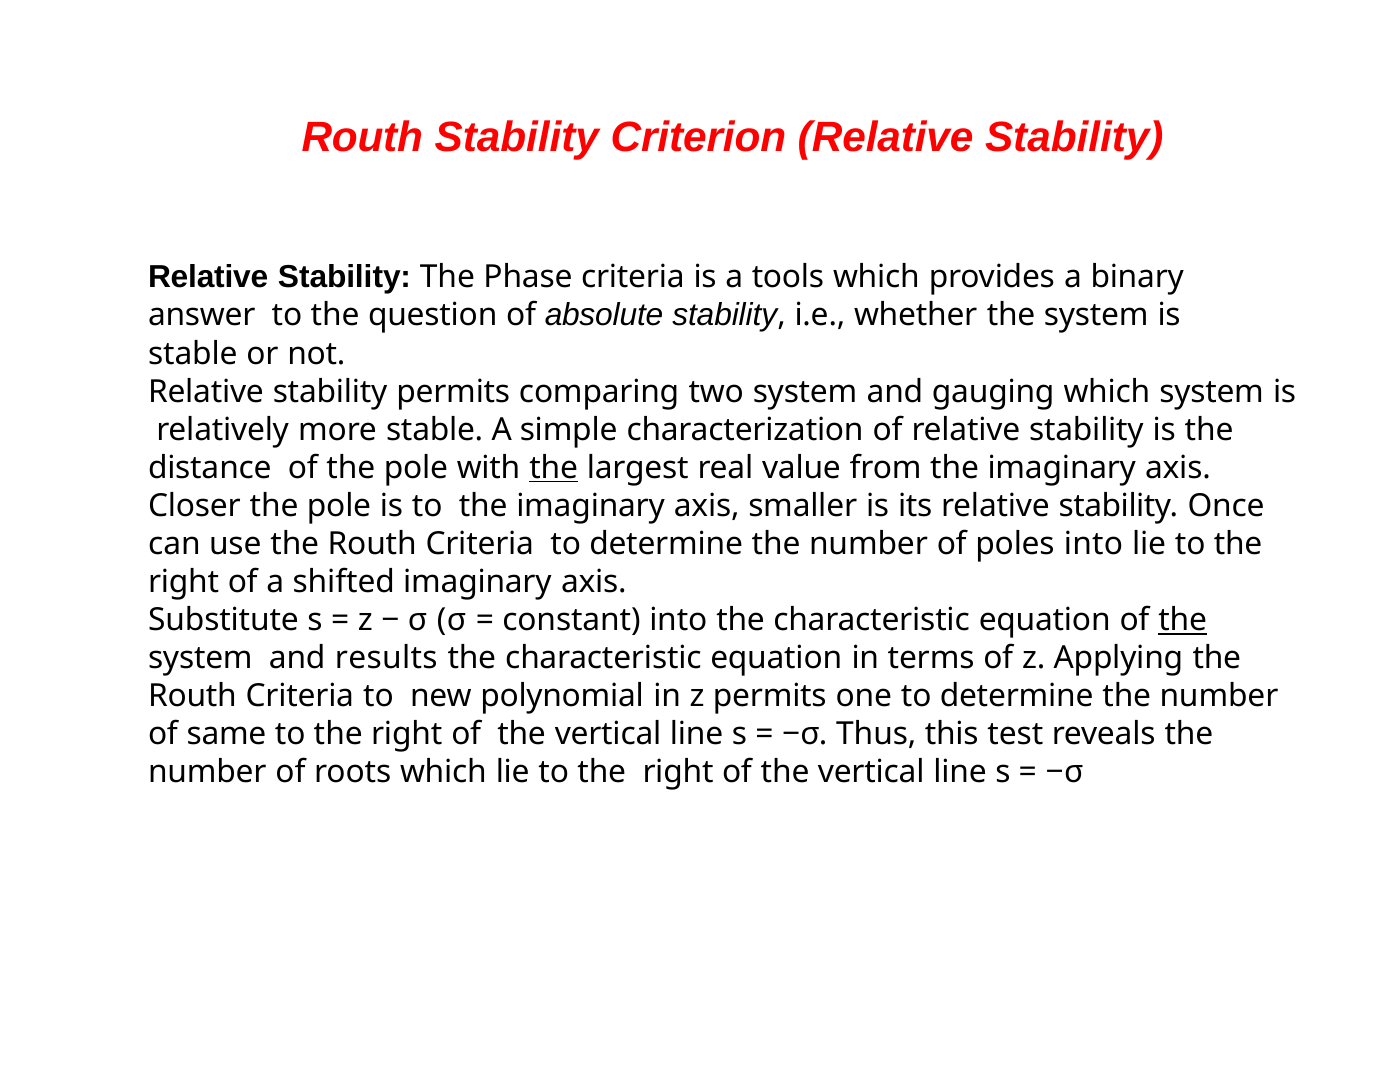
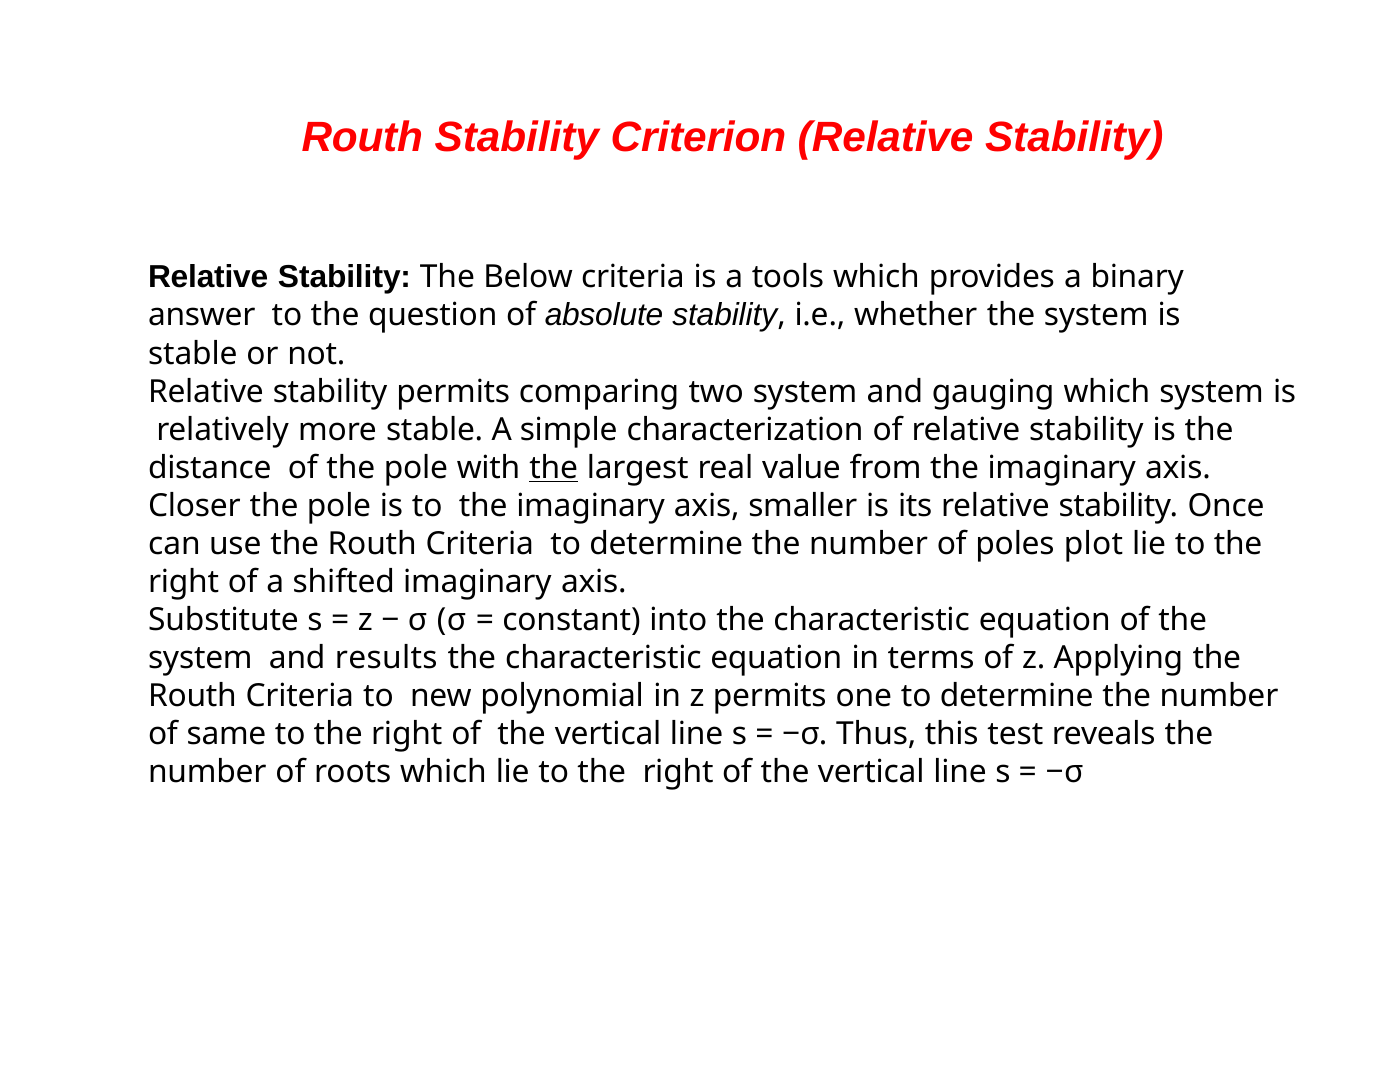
Phase: Phase -> Below
poles into: into -> plot
the at (1183, 620) underline: present -> none
